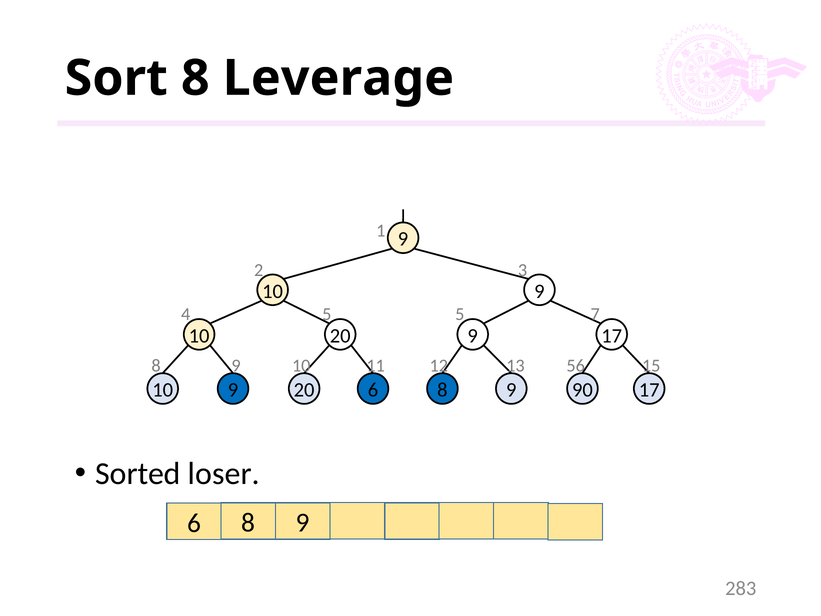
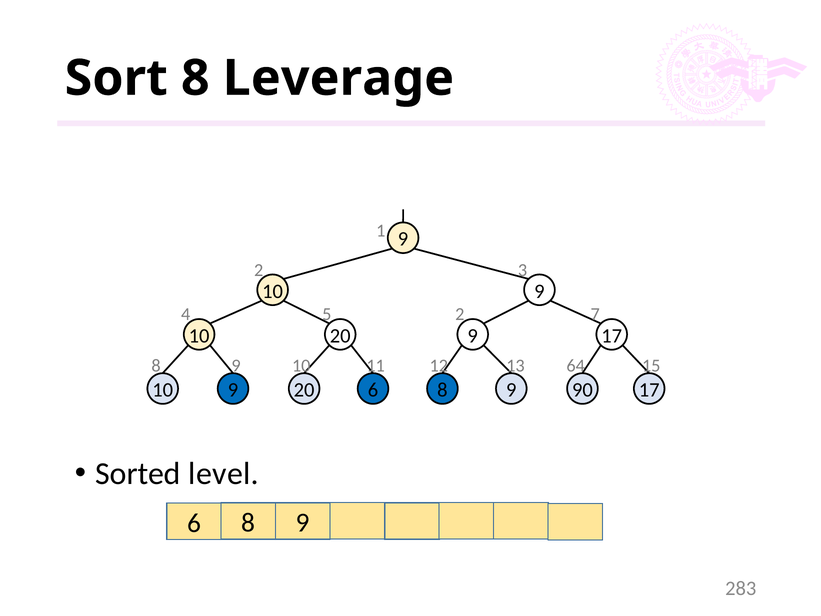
5 5: 5 -> 2
56: 56 -> 64
loser: loser -> level
